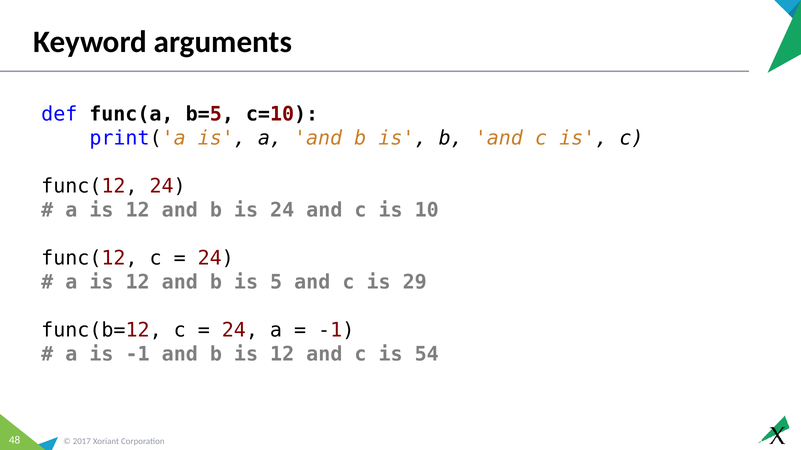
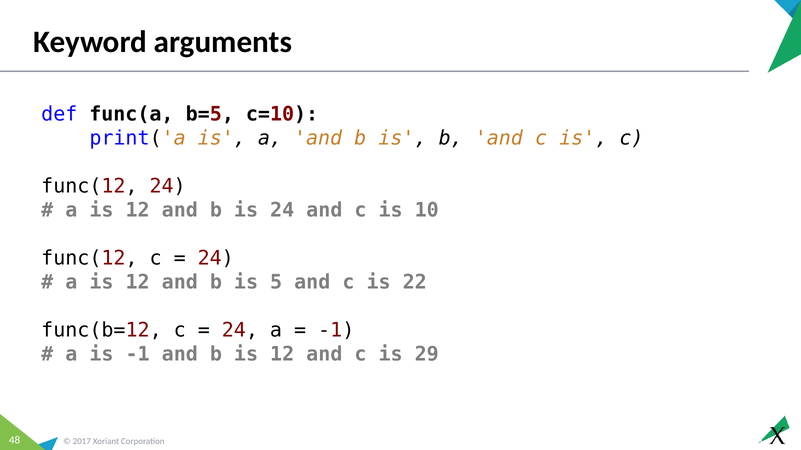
29: 29 -> 22
54: 54 -> 29
